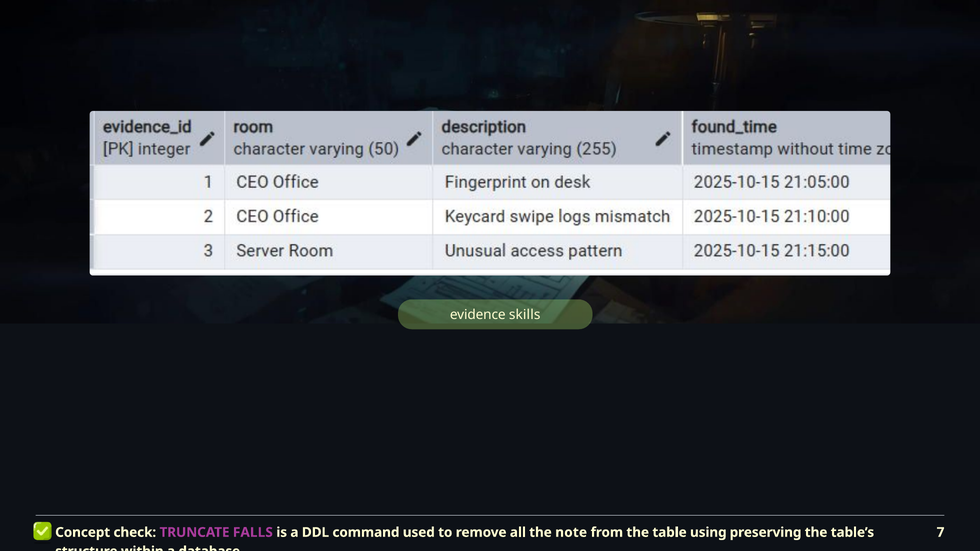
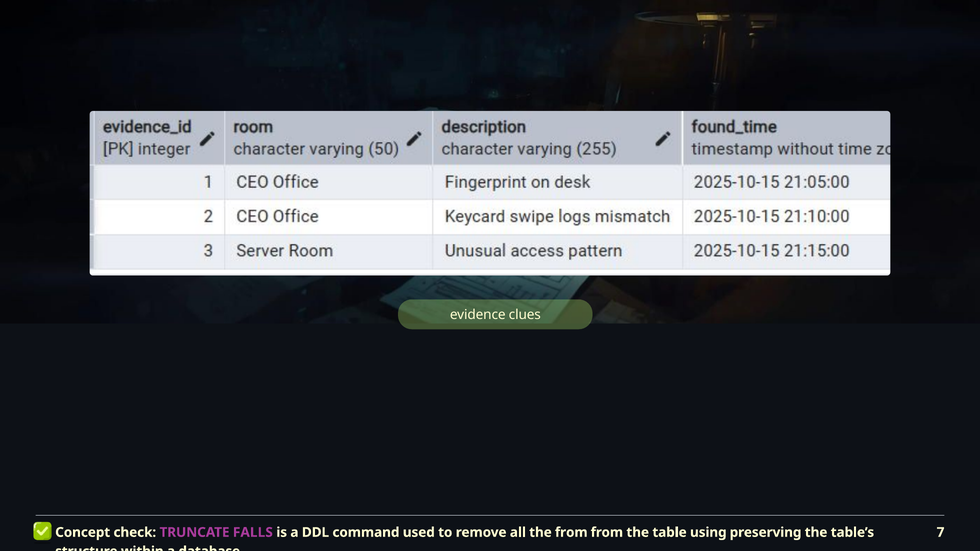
skills: skills -> clues
the note: note -> from
